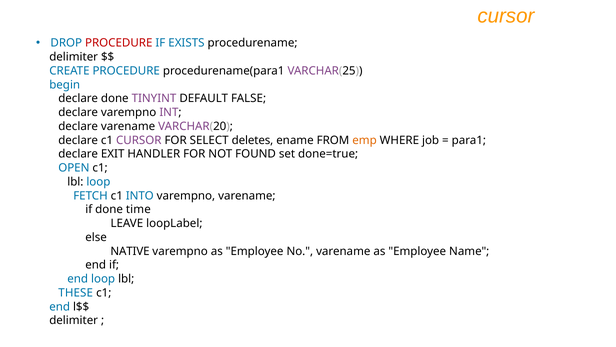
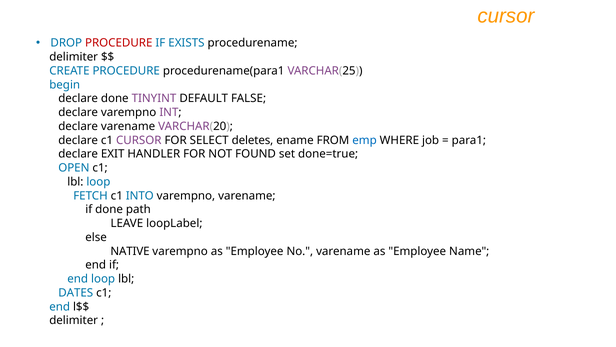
emp colour: orange -> blue
time: time -> path
THESE: THESE -> DATES
